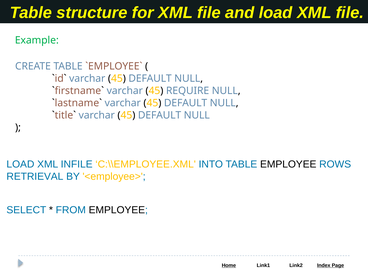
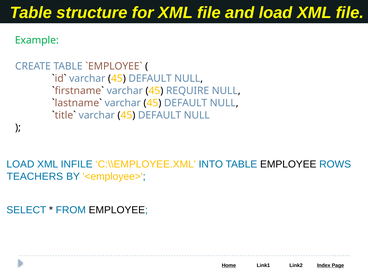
RETRIEVAL: RETRIEVAL -> TEACHERS
